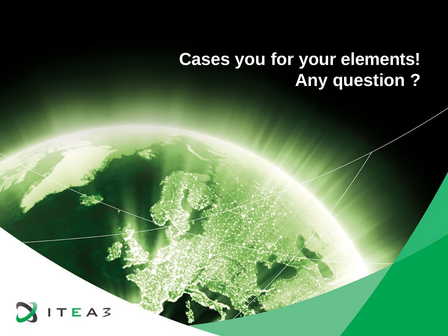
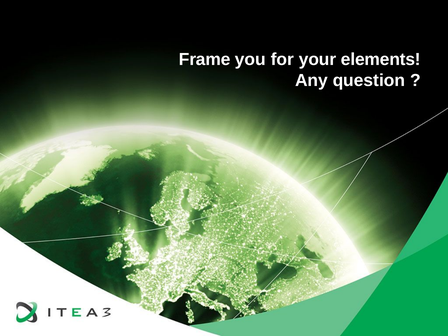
Cases: Cases -> Frame
